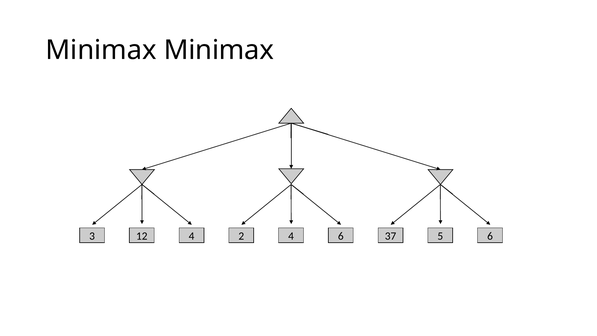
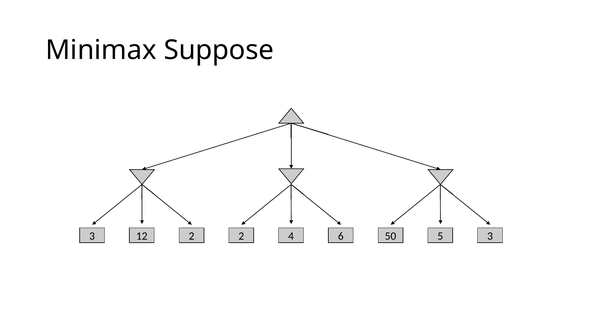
Minimax Minimax: Minimax -> Suppose
12 4: 4 -> 2
37: 37 -> 50
5 6: 6 -> 3
